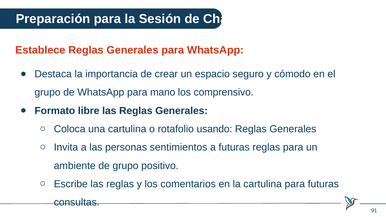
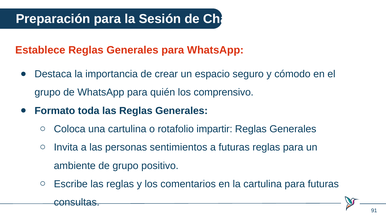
mano: mano -> quién
libre: libre -> toda
usando: usando -> impartir
